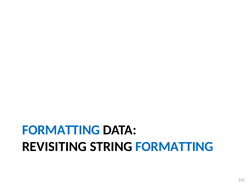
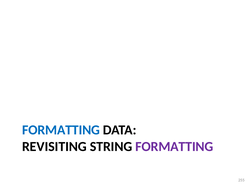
FORMATTING at (174, 147) colour: blue -> purple
